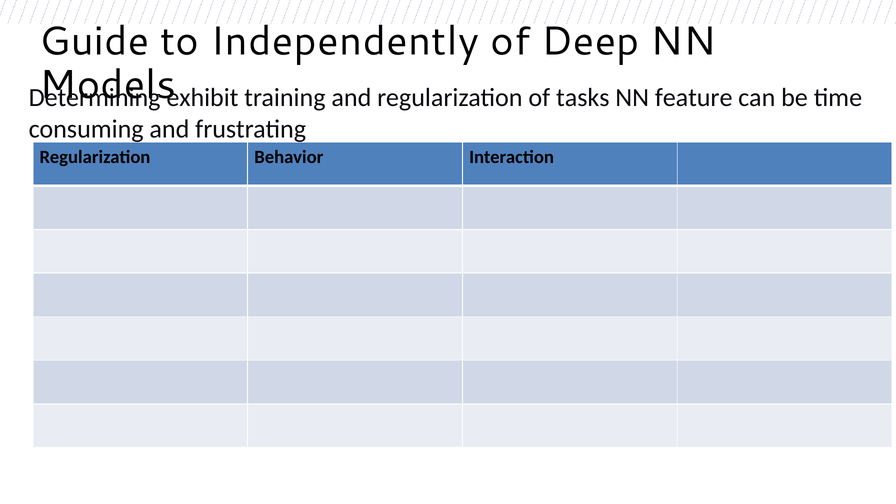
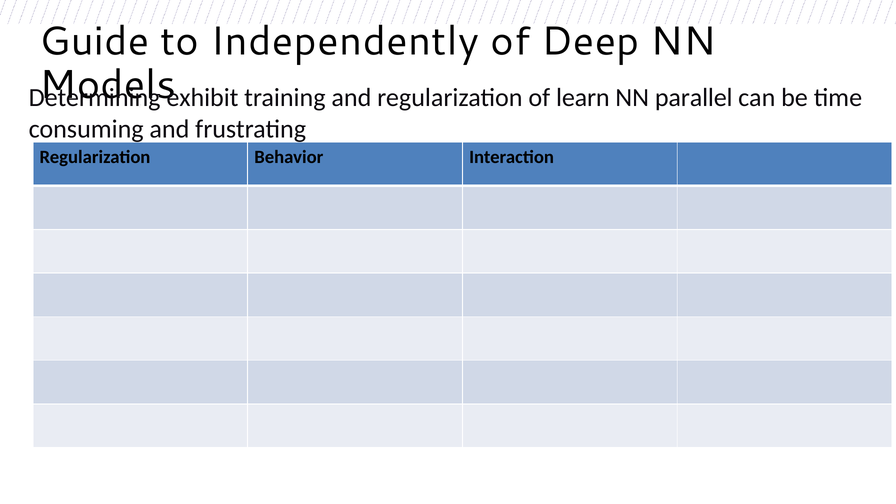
tasks: tasks -> learn
feature: feature -> parallel
